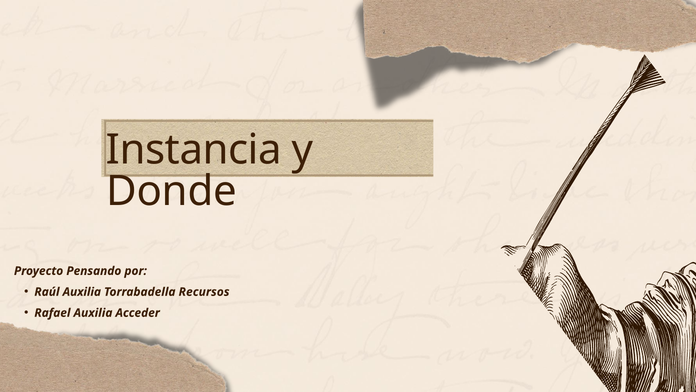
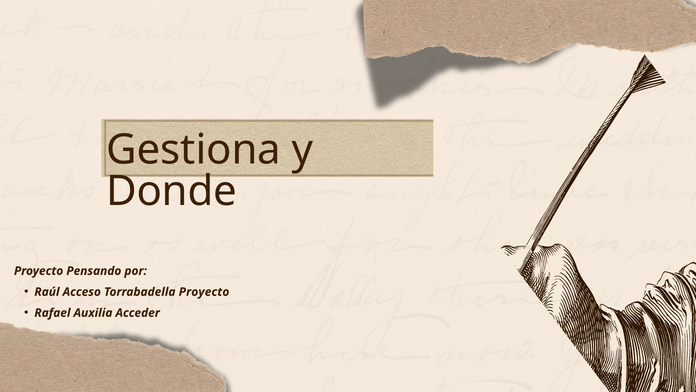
Instancia: Instancia -> Gestiona
Raúl Auxilia: Auxilia -> Acceso
Torrabadella Recursos: Recursos -> Proyecto
